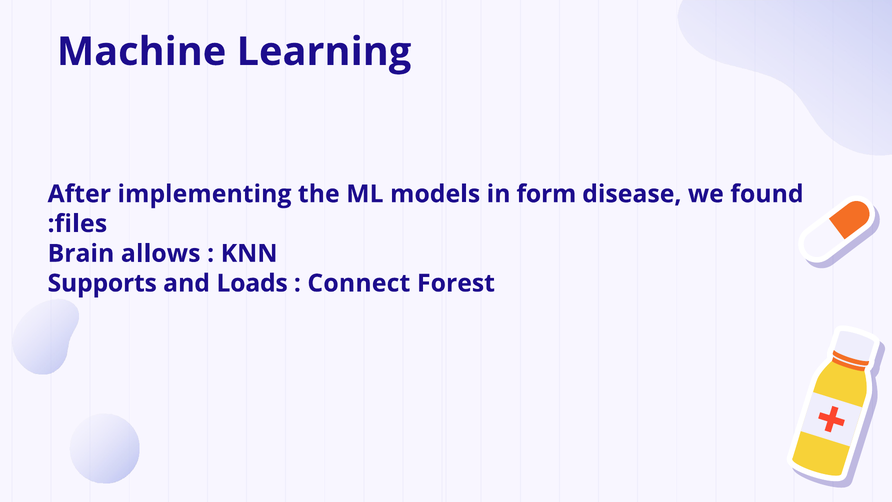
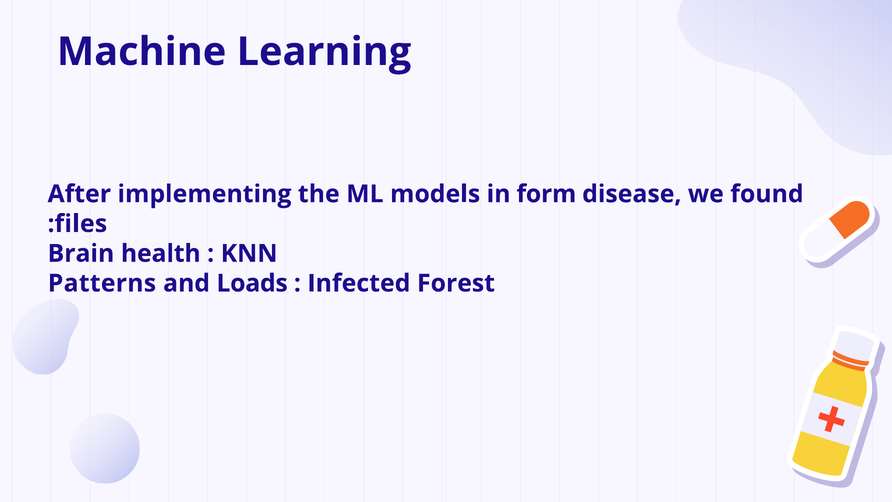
allows: allows -> health
Supports: Supports -> Patterns
Connect: Connect -> Infected
